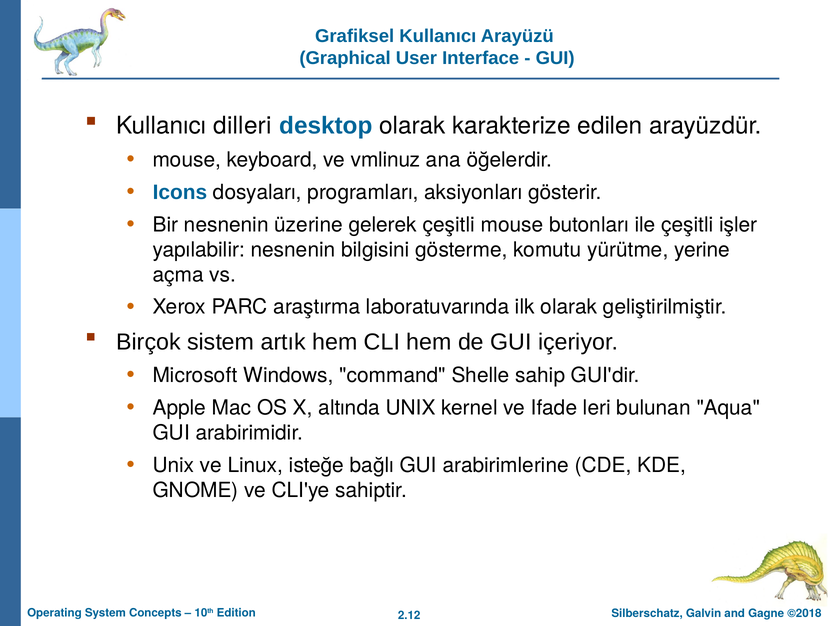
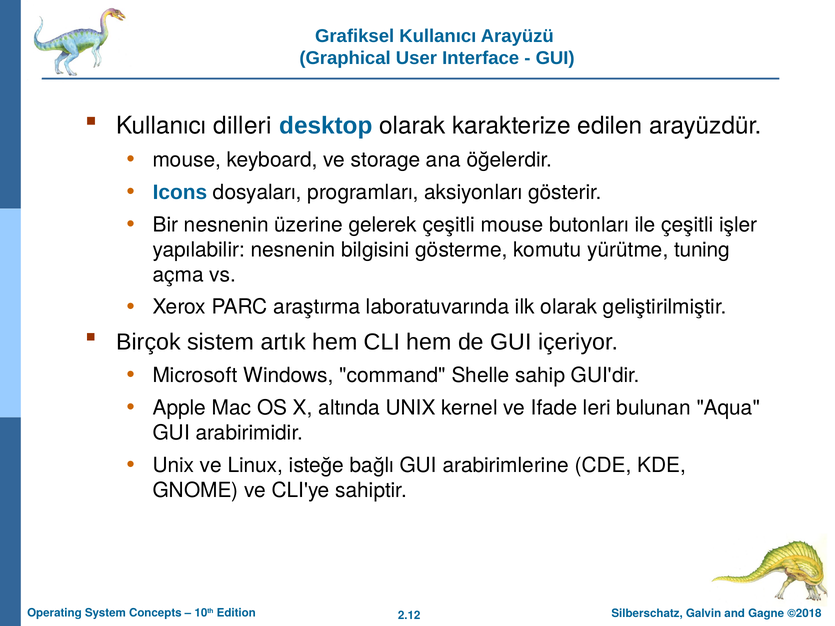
vmlinuz: vmlinuz -> storage
yerine: yerine -> tuning
